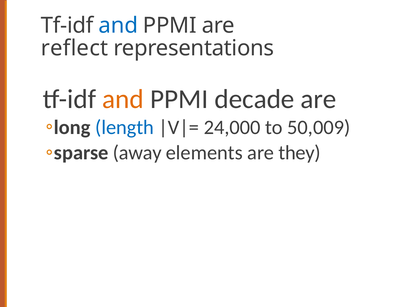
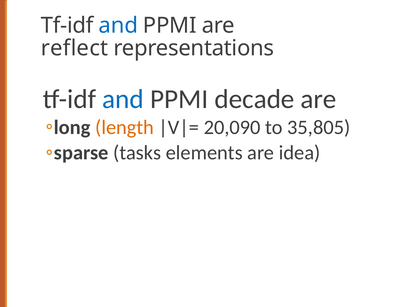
and at (123, 99) colour: orange -> blue
length colour: blue -> orange
24,000: 24,000 -> 20,090
50,009: 50,009 -> 35,805
away: away -> tasks
they: they -> idea
